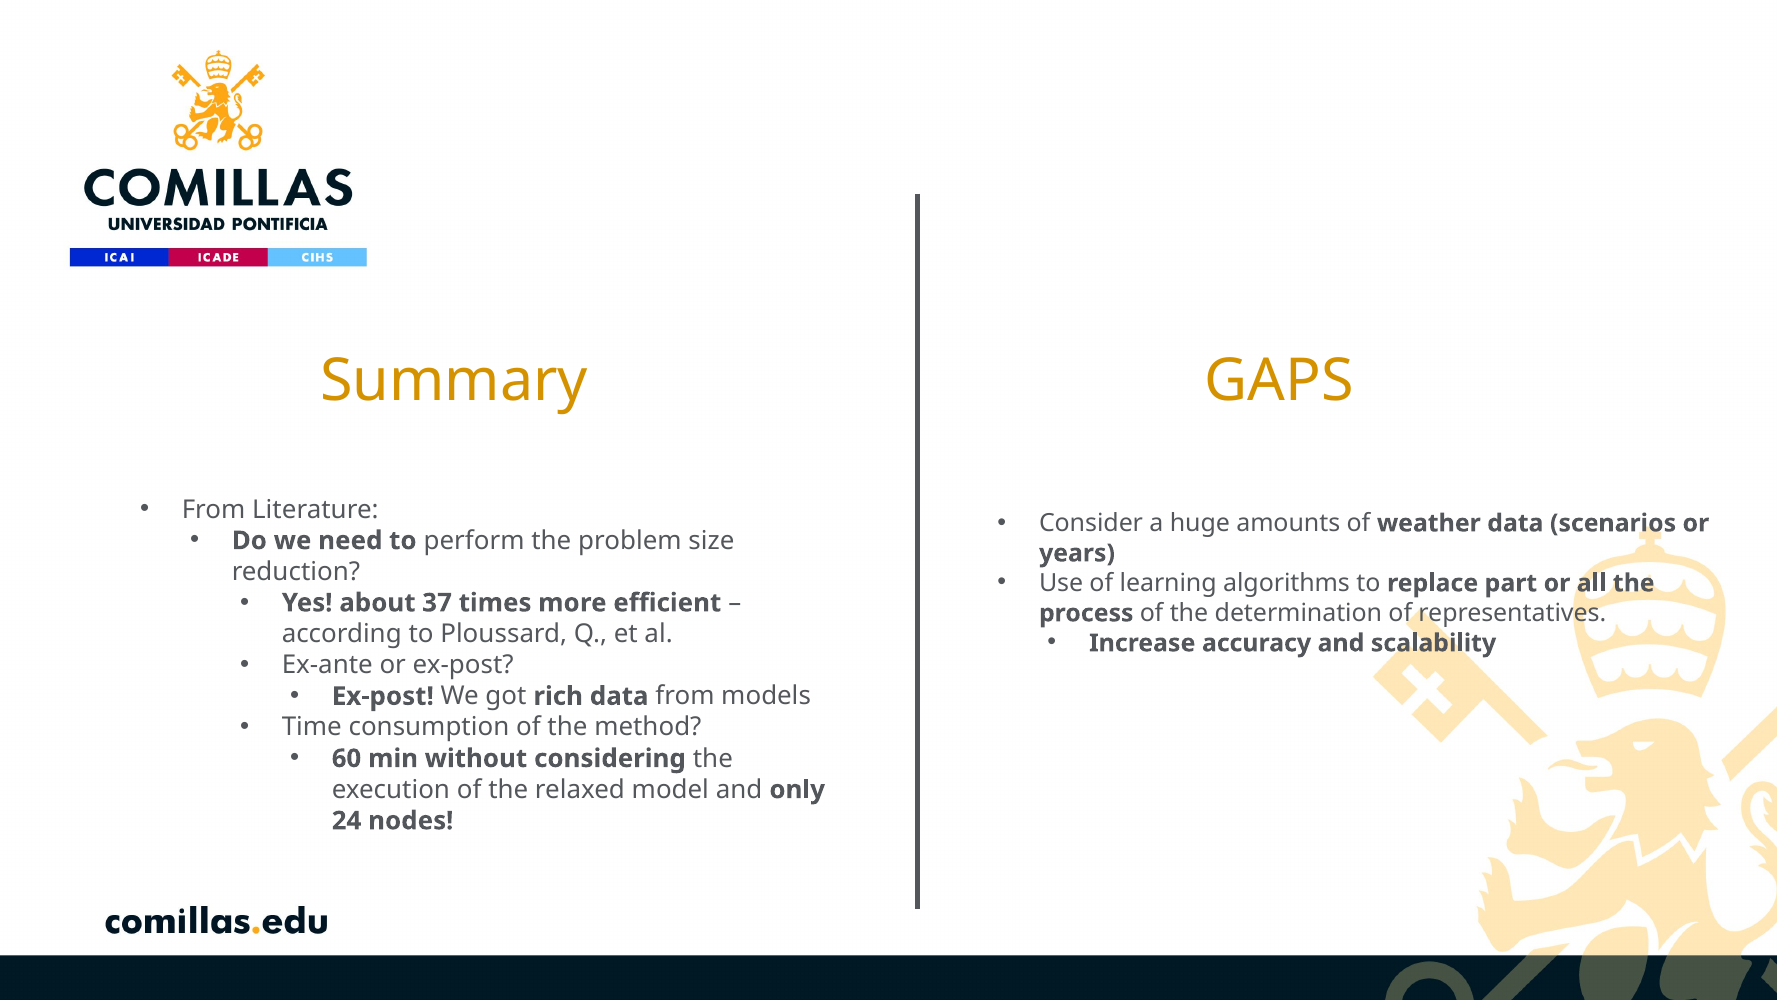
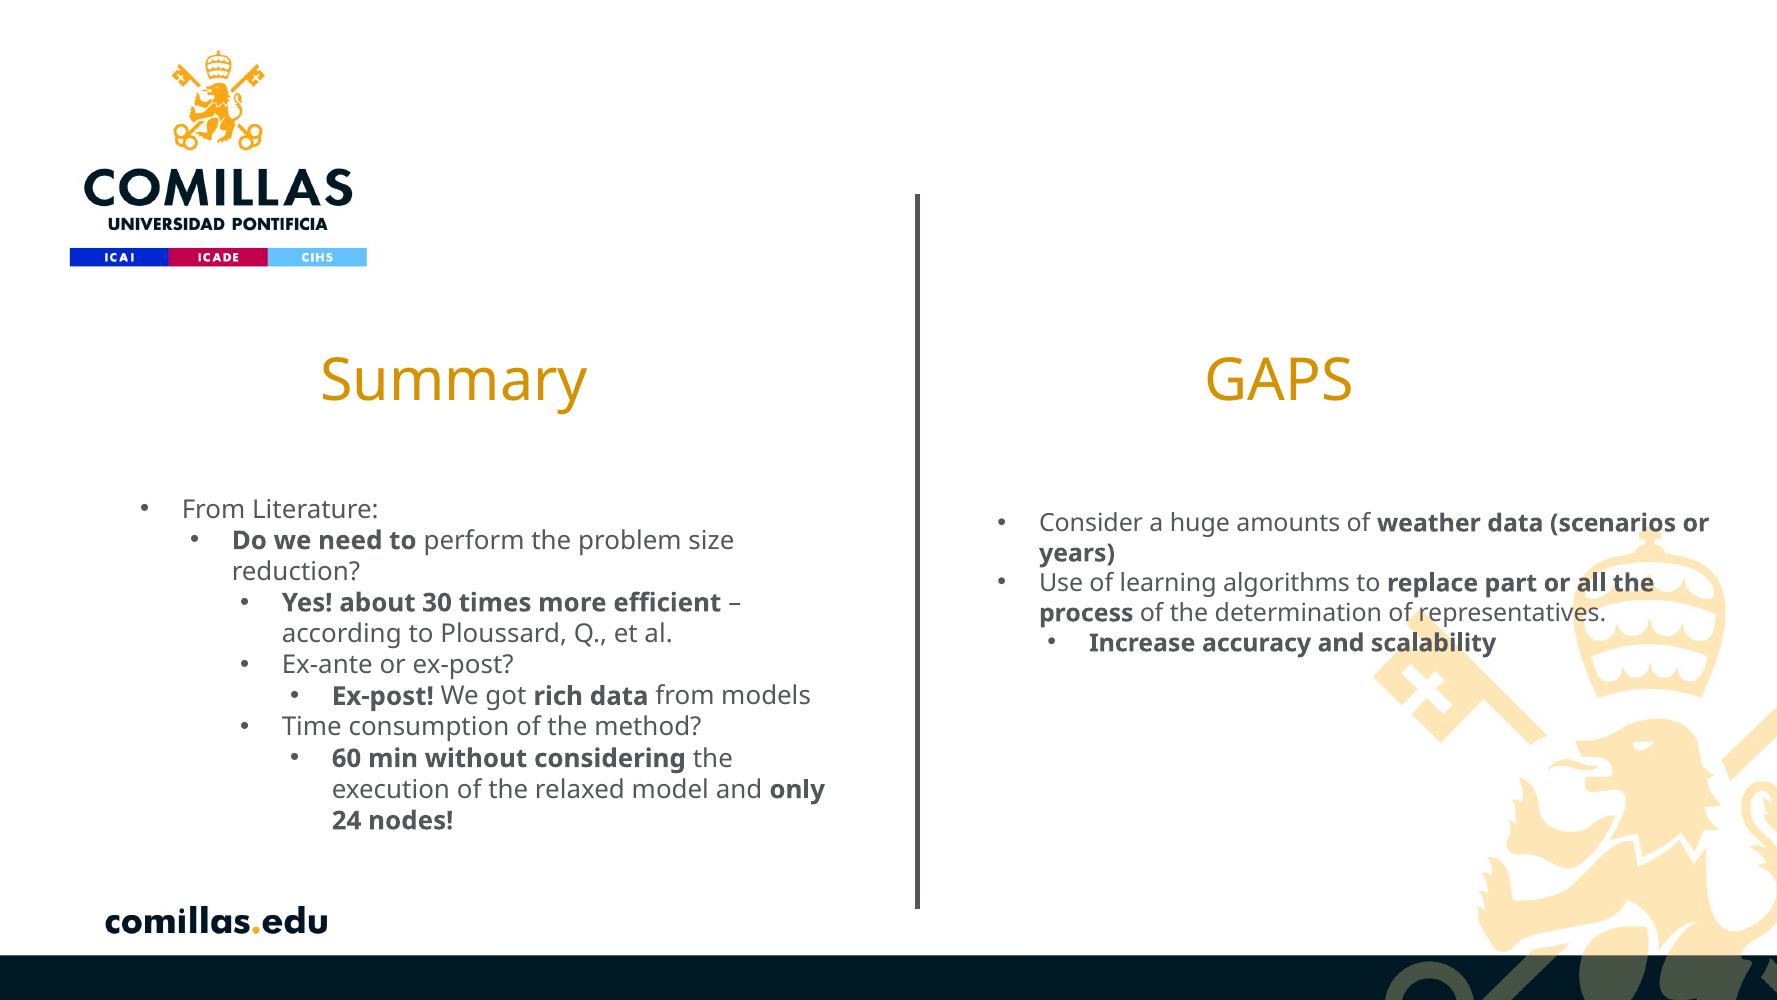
37: 37 -> 30
